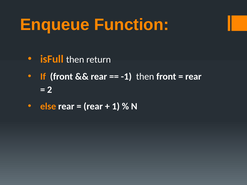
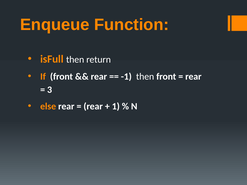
2: 2 -> 3
